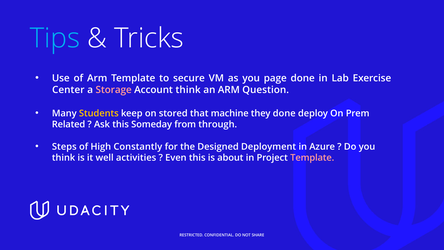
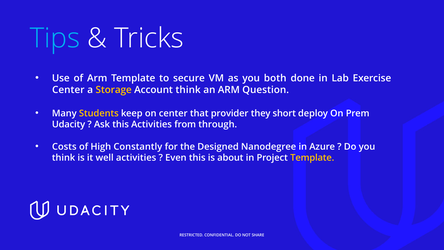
page: page -> both
Storage colour: pink -> yellow
on stored: stored -> center
machine: machine -> provider
they done: done -> short
Related: Related -> Udacity
this Someday: Someday -> Activities
Steps: Steps -> Costs
Deployment: Deployment -> Nanodegree
Template at (312, 158) colour: pink -> yellow
